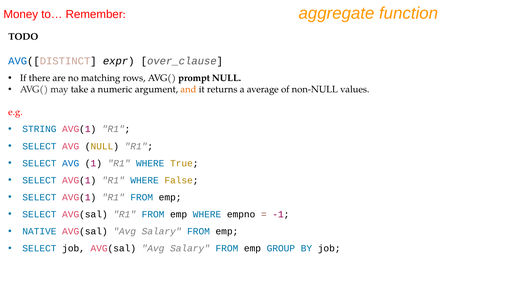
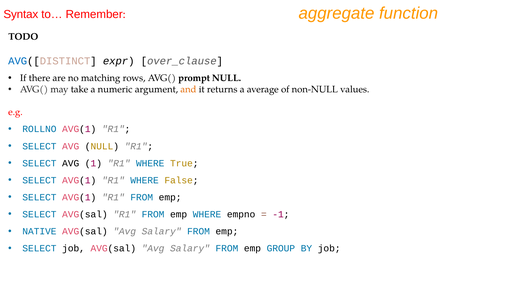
Money: Money -> Syntax
STRING: STRING -> ROLLNO
AVG at (71, 163) colour: blue -> black
